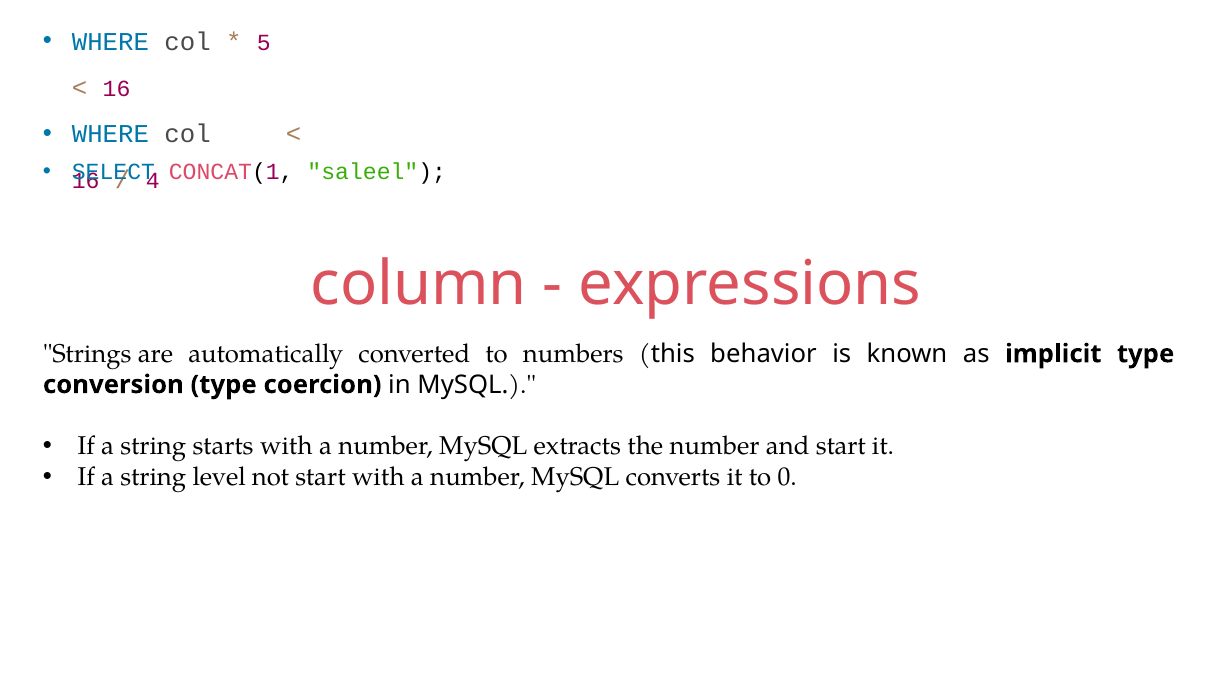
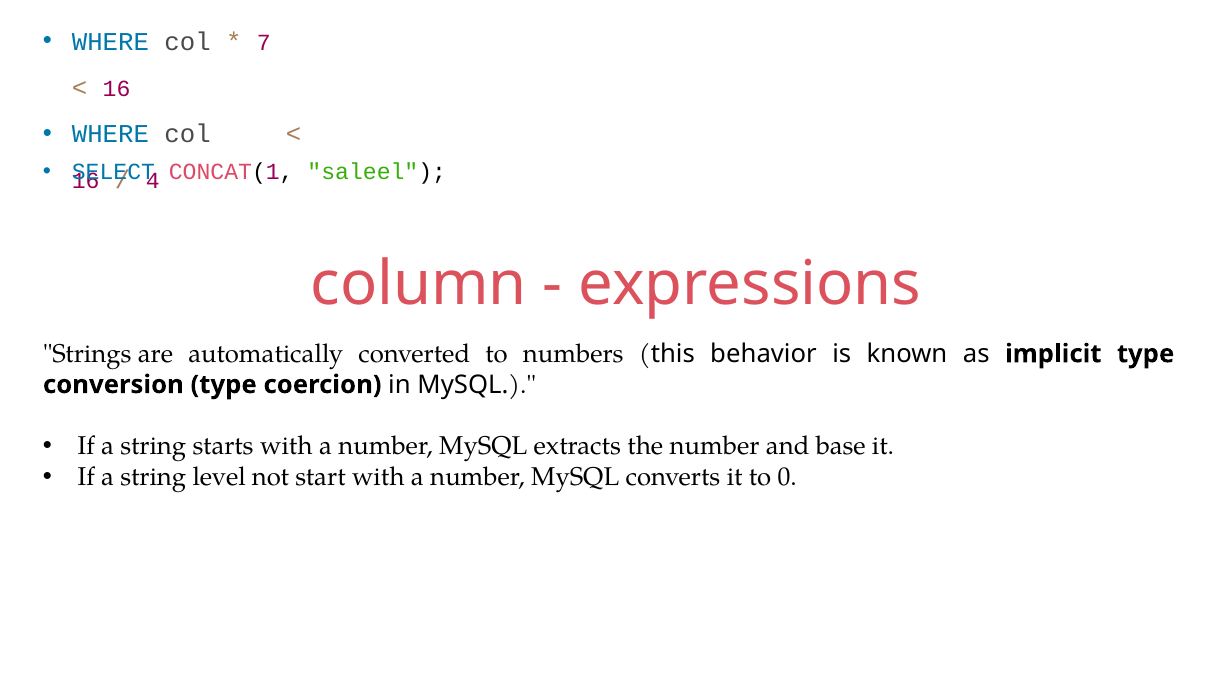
5: 5 -> 7
and start: start -> base
